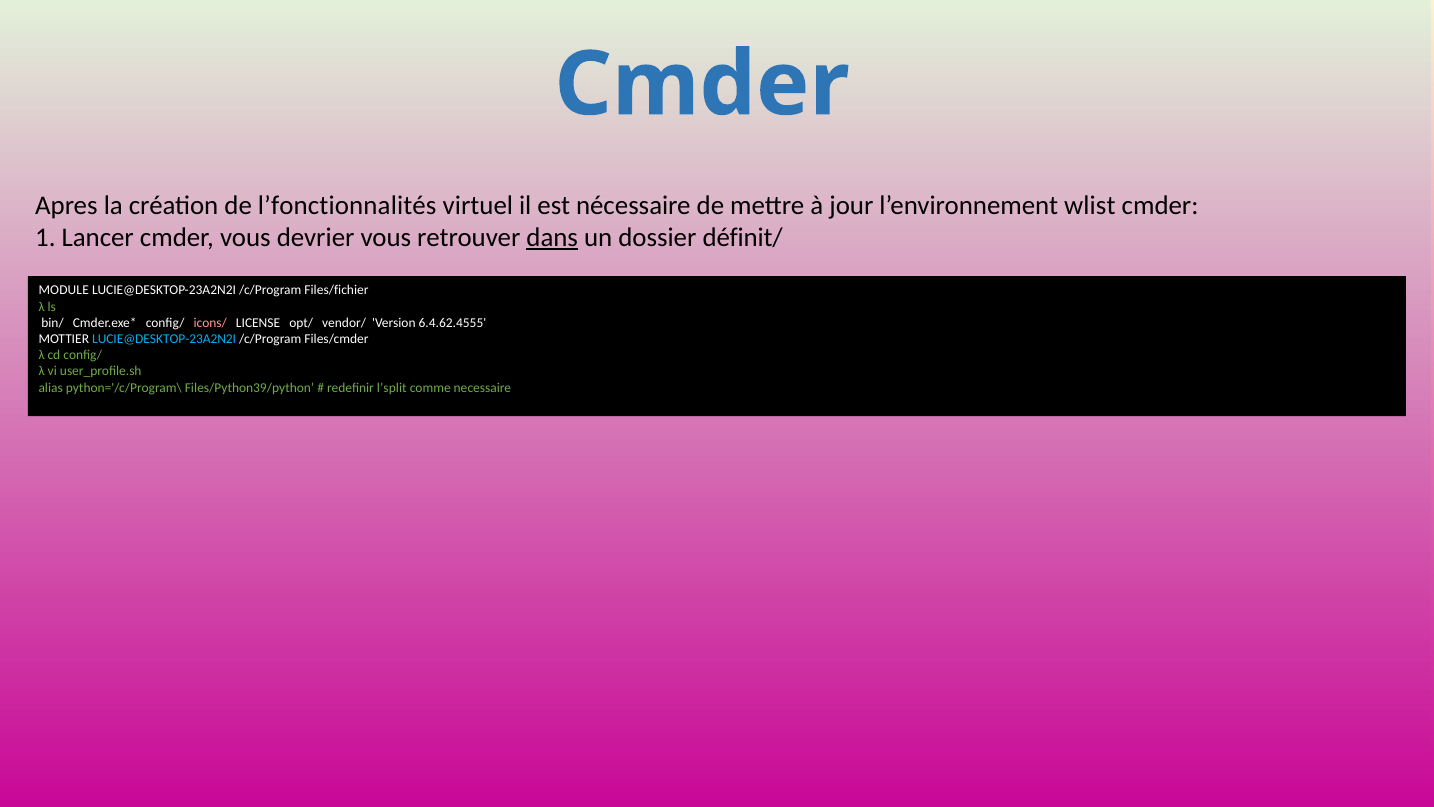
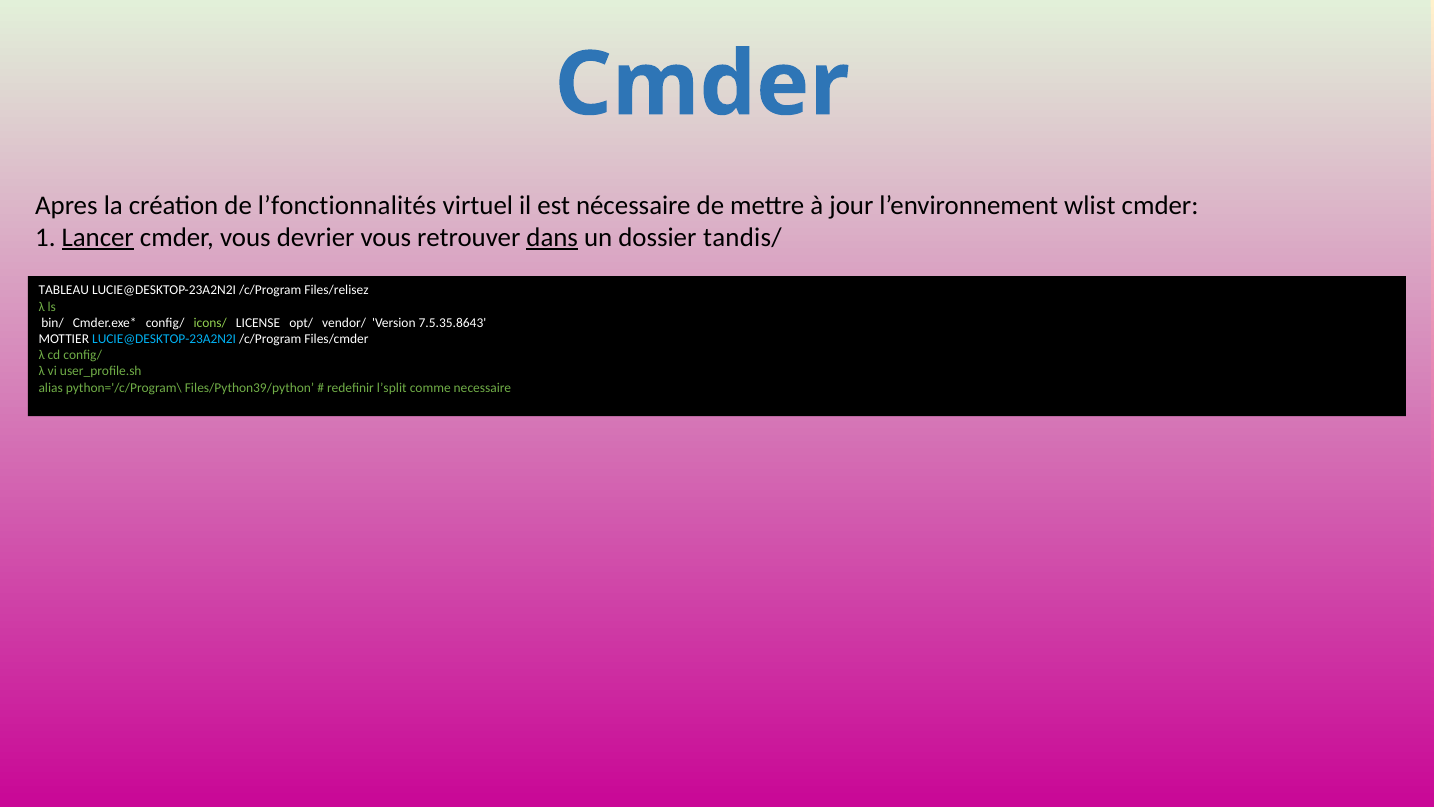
Lancer underline: none -> present
définit/: définit/ -> tandis/
MODULE: MODULE -> TABLEAU
Files/fichier: Files/fichier -> Files/relisez
icons/ colour: pink -> light green
6.4.62.4555: 6.4.62.4555 -> 7.5.35.8643
